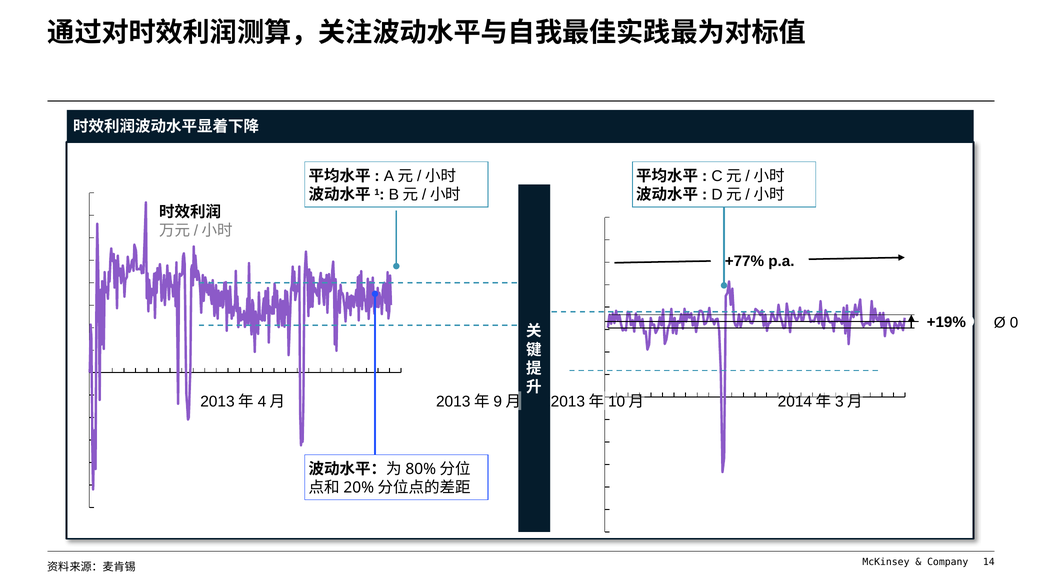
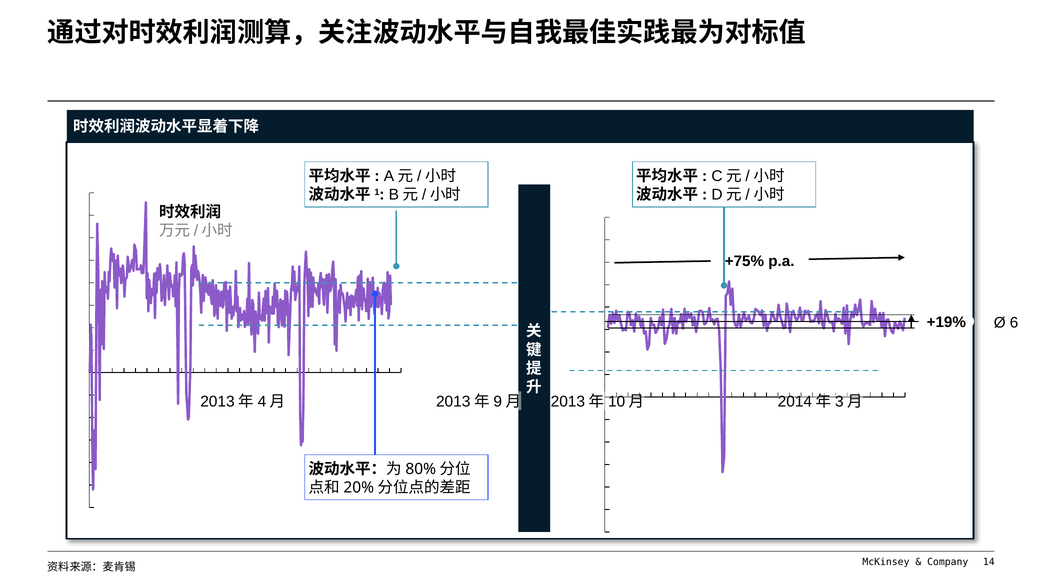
+77%: +77% -> +75%
0: 0 -> 6
